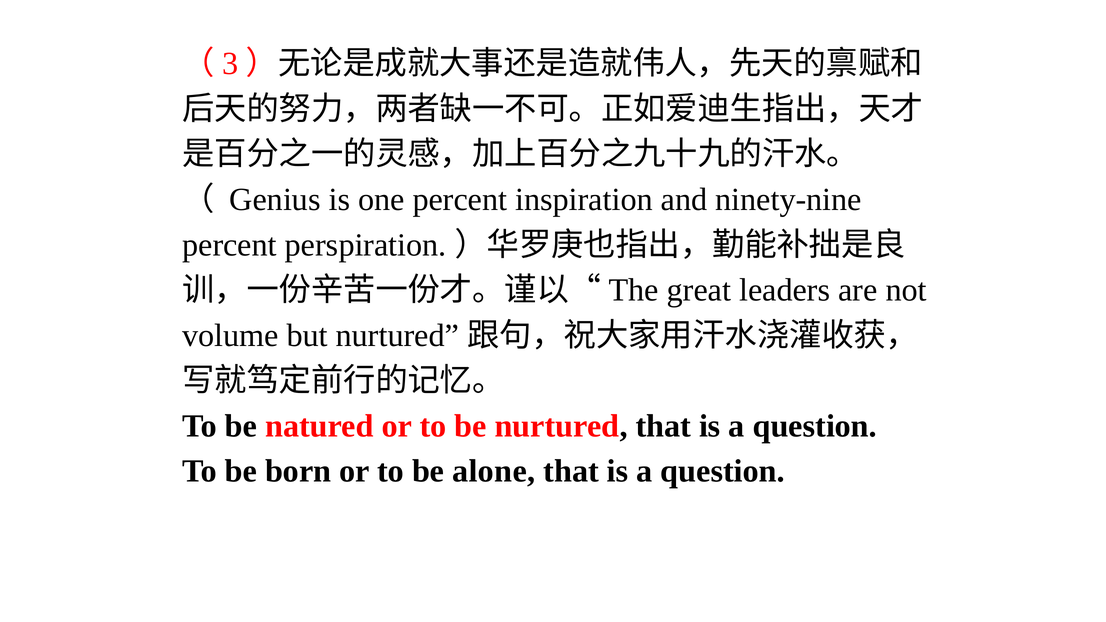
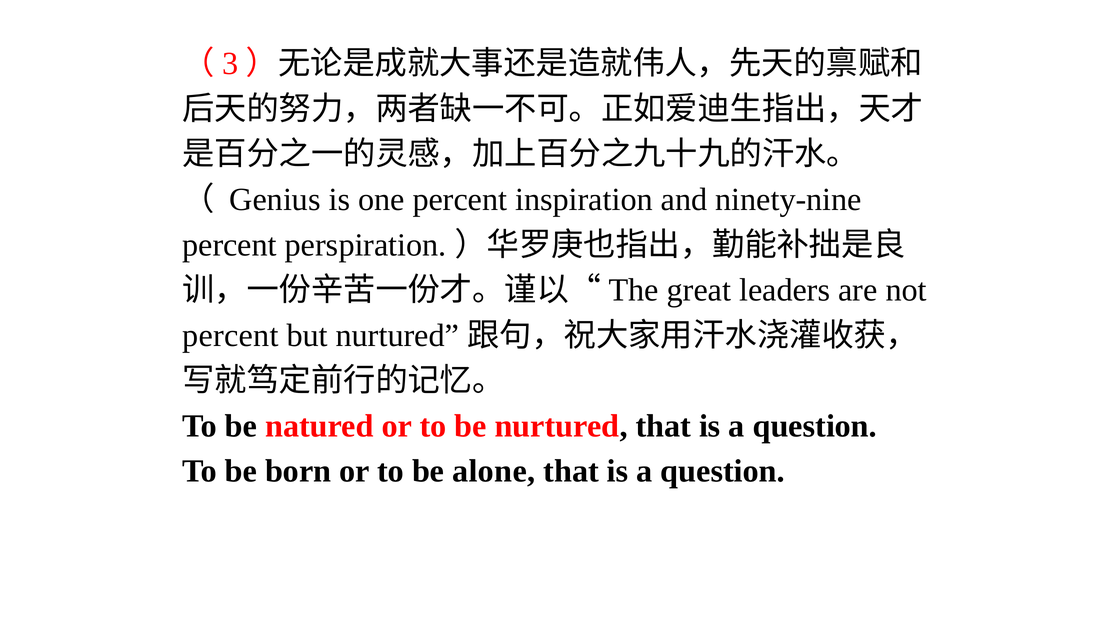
volume at (231, 336): volume -> percent
